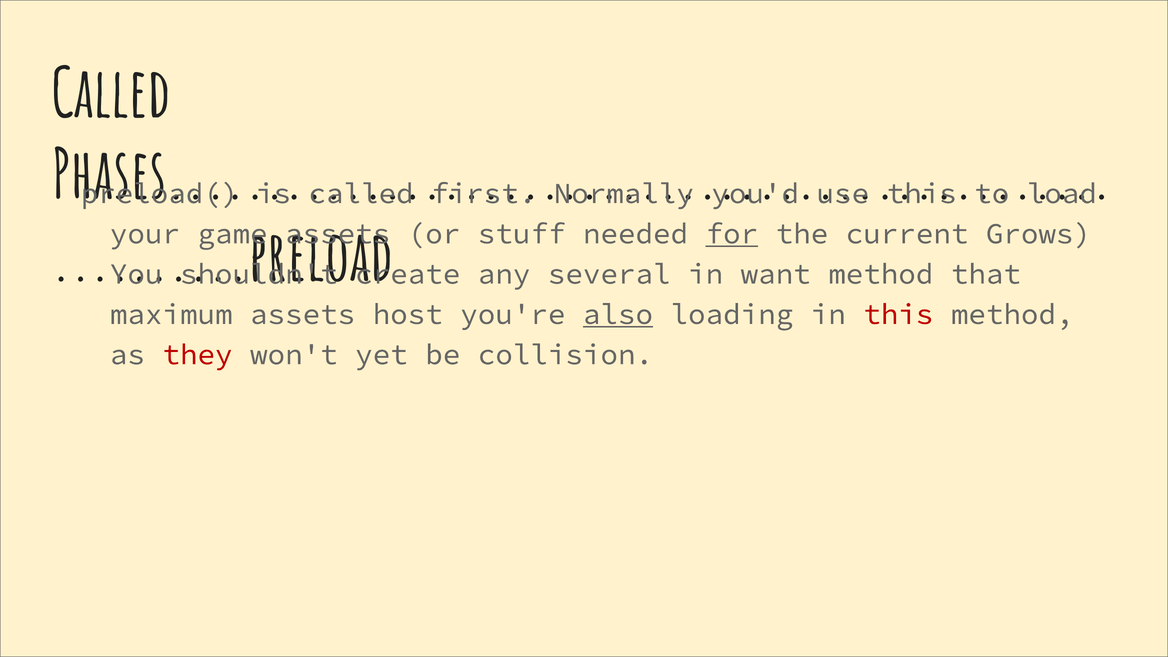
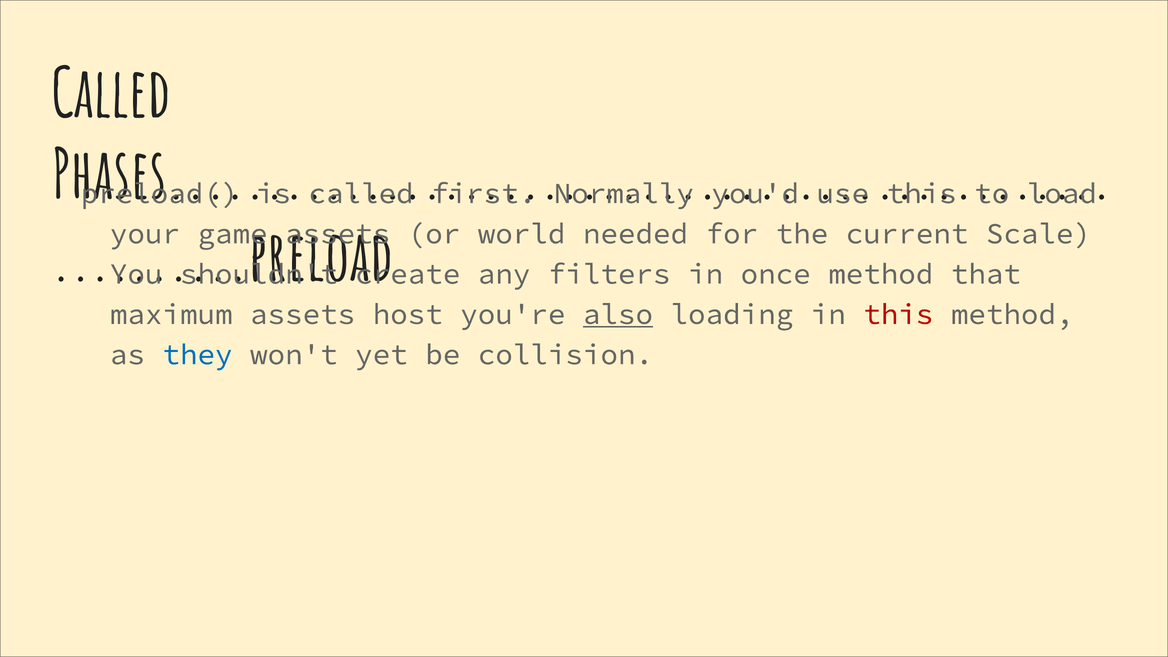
stuff: stuff -> world
for underline: present -> none
Grows: Grows -> Scale
several: several -> filters
want: want -> once
they colour: red -> blue
